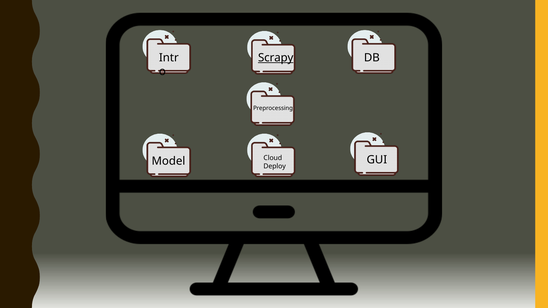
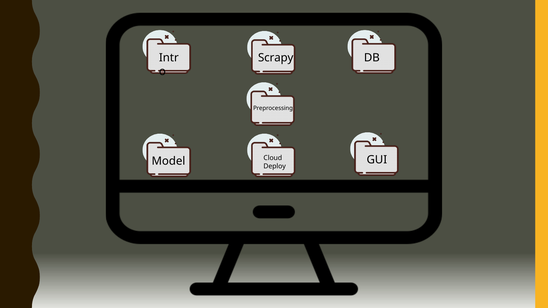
Scrapy underline: present -> none
